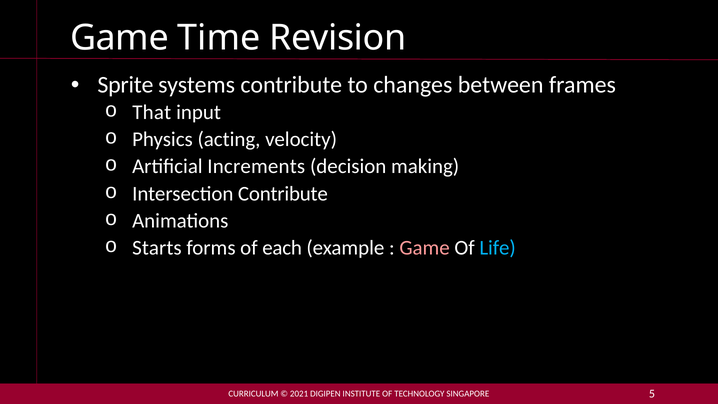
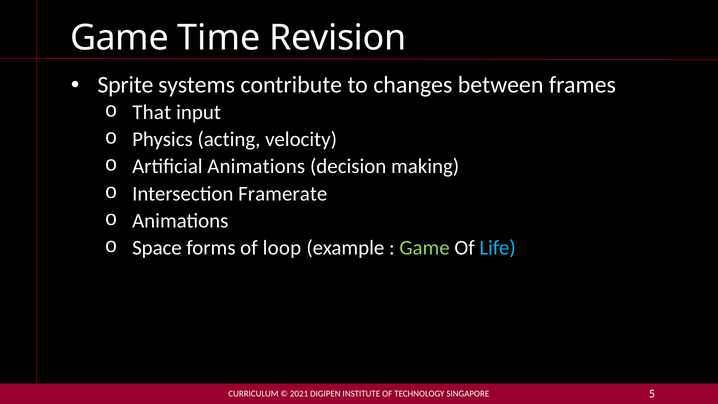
Artificial Increments: Increments -> Animations
Intersection Contribute: Contribute -> Framerate
Starts: Starts -> Space
each: each -> loop
Game at (425, 248) colour: pink -> light green
